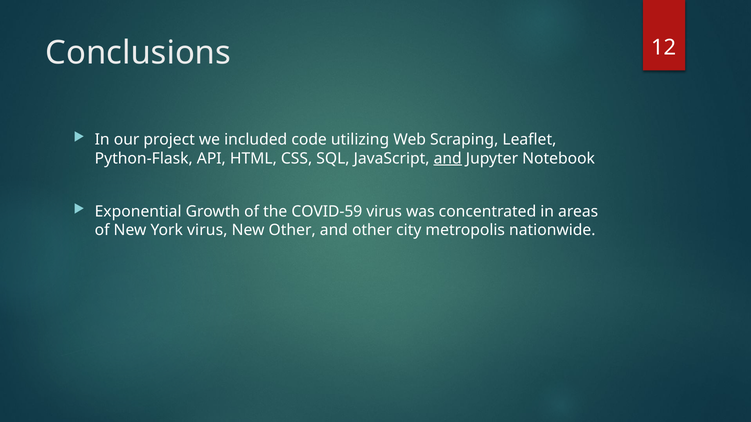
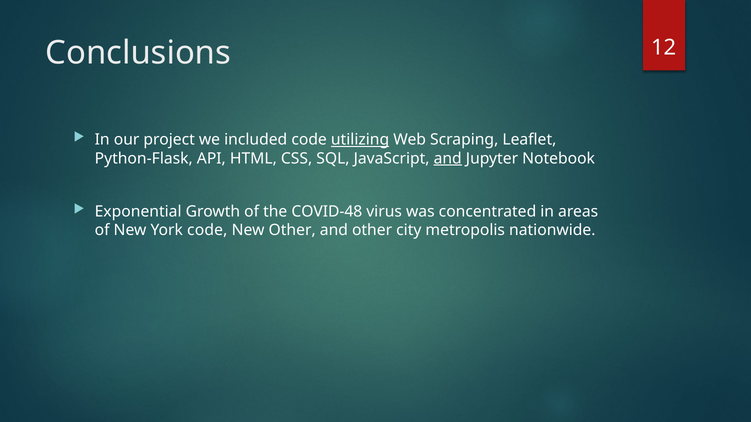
utilizing underline: none -> present
COVID-59: COVID-59 -> COVID-48
York virus: virus -> code
